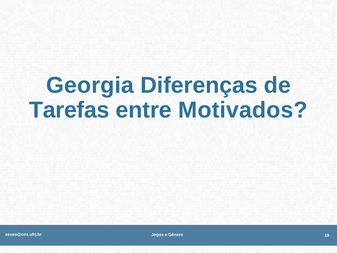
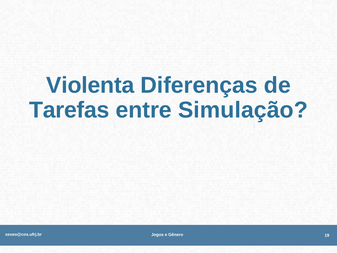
Georgia: Georgia -> Violenta
Motivados: Motivados -> Simulação
